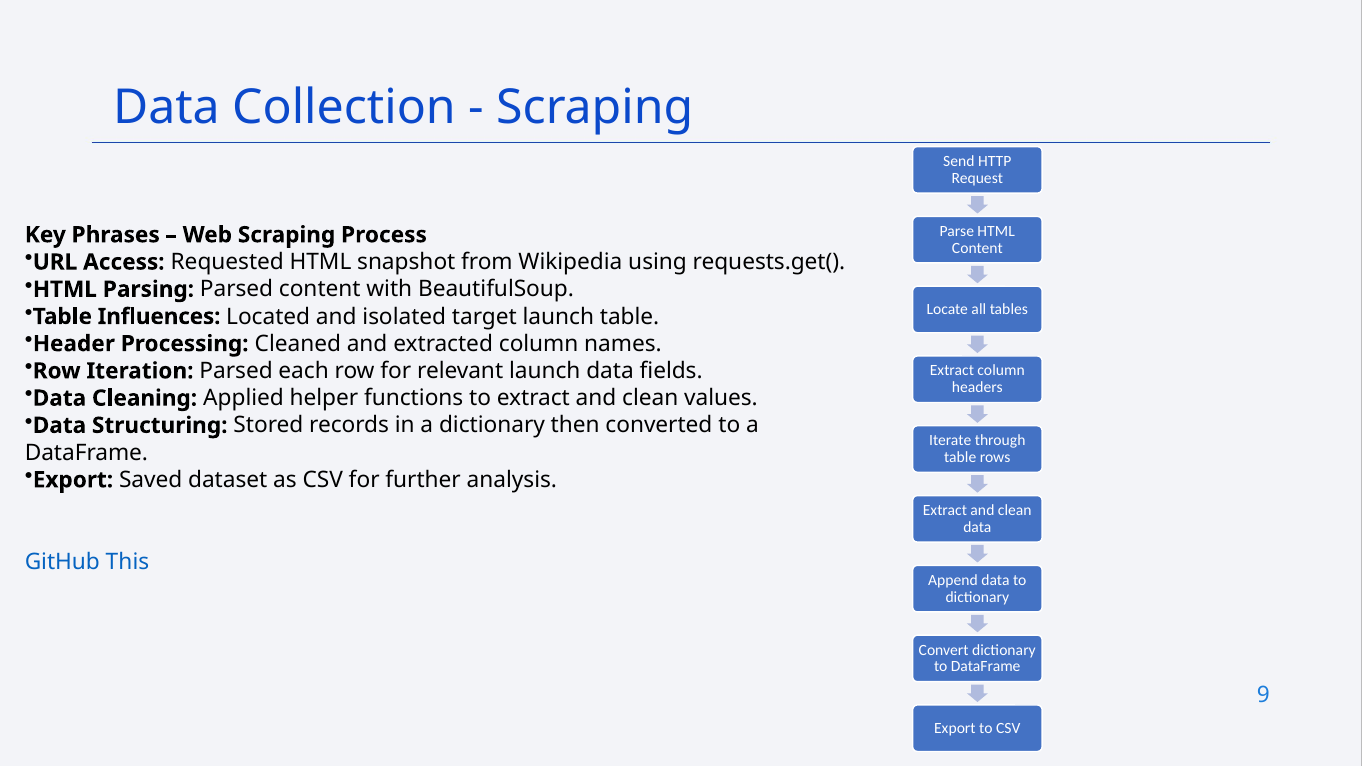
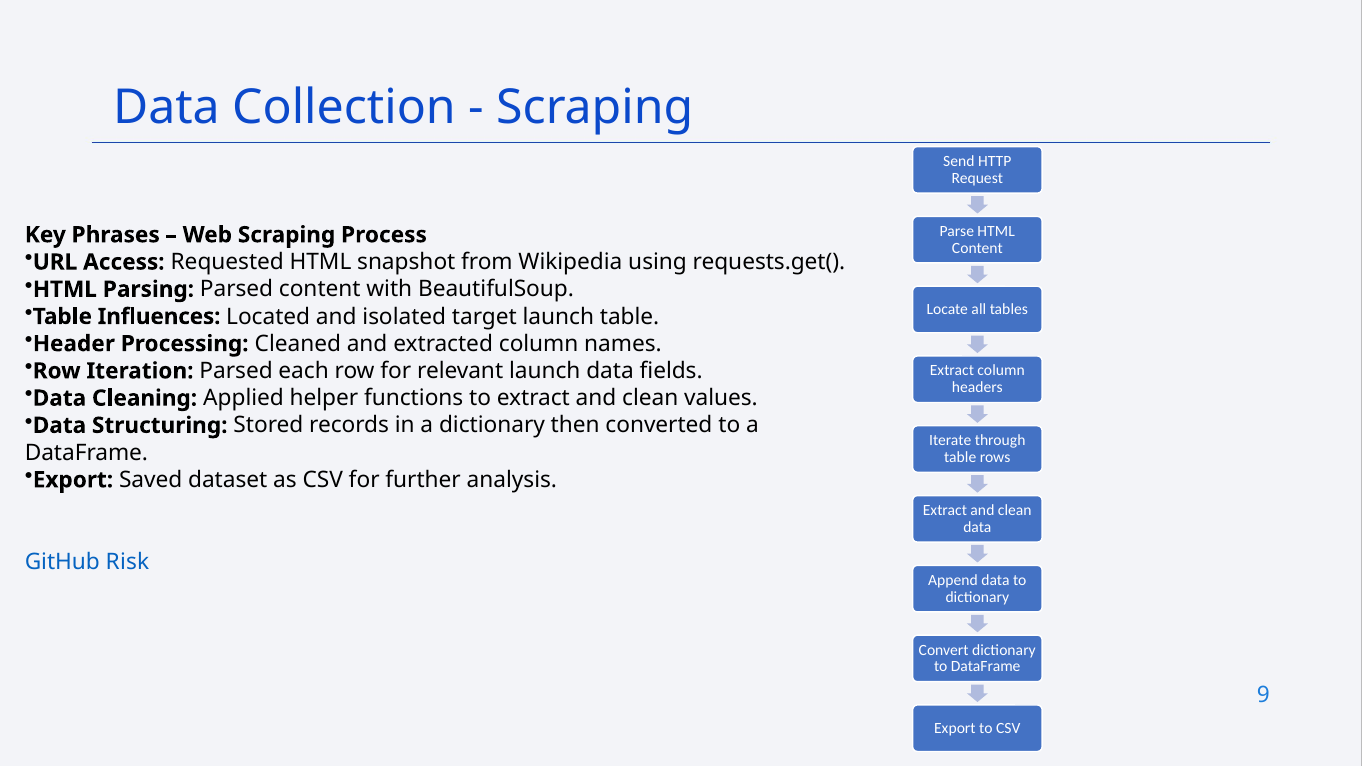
This: This -> Risk
